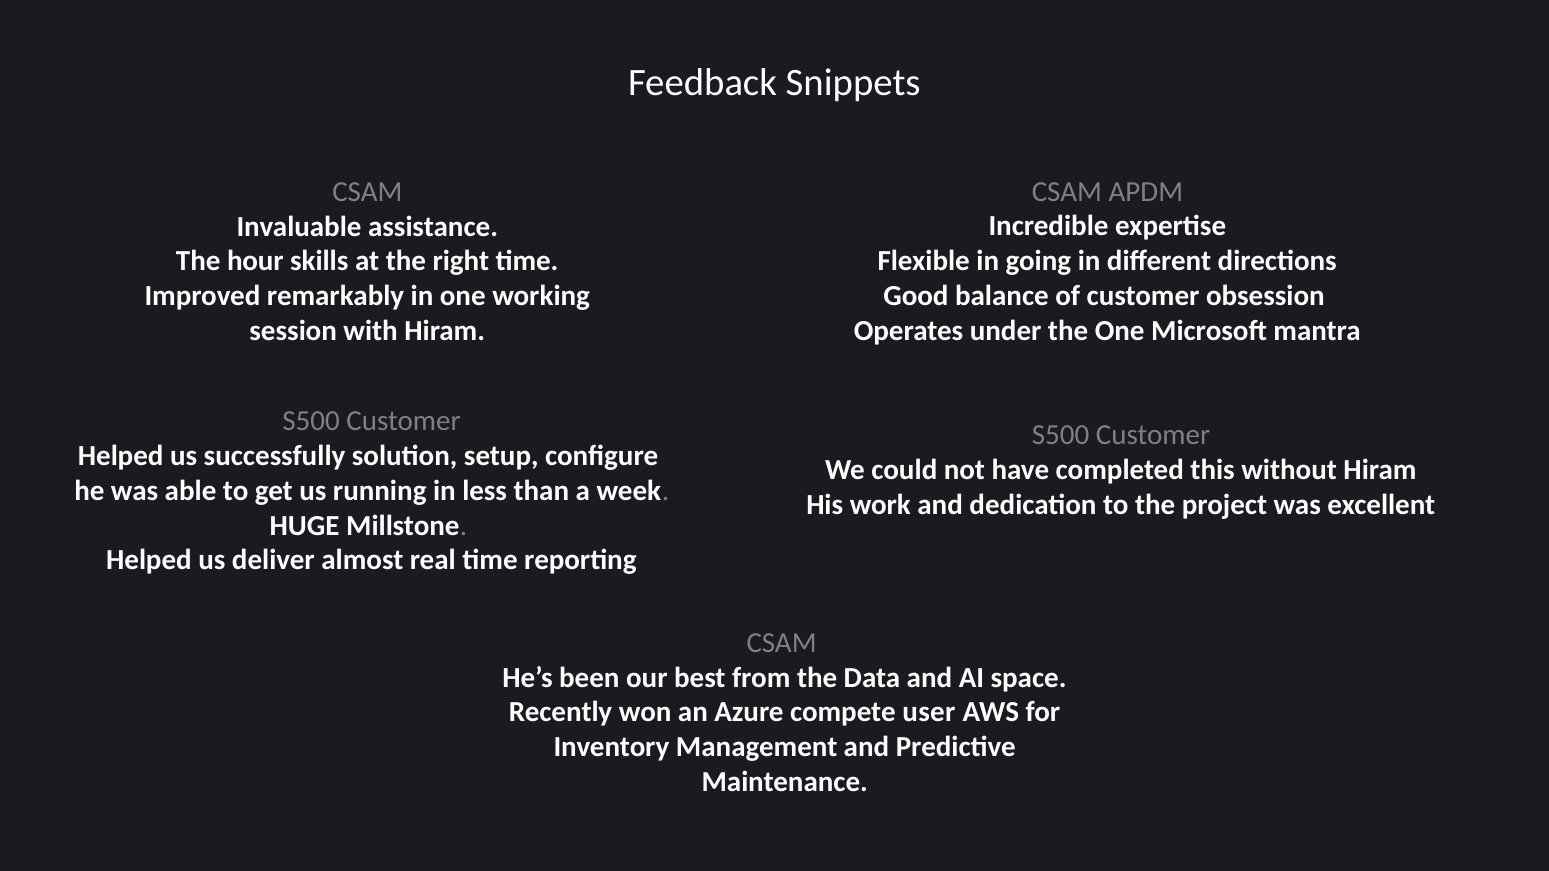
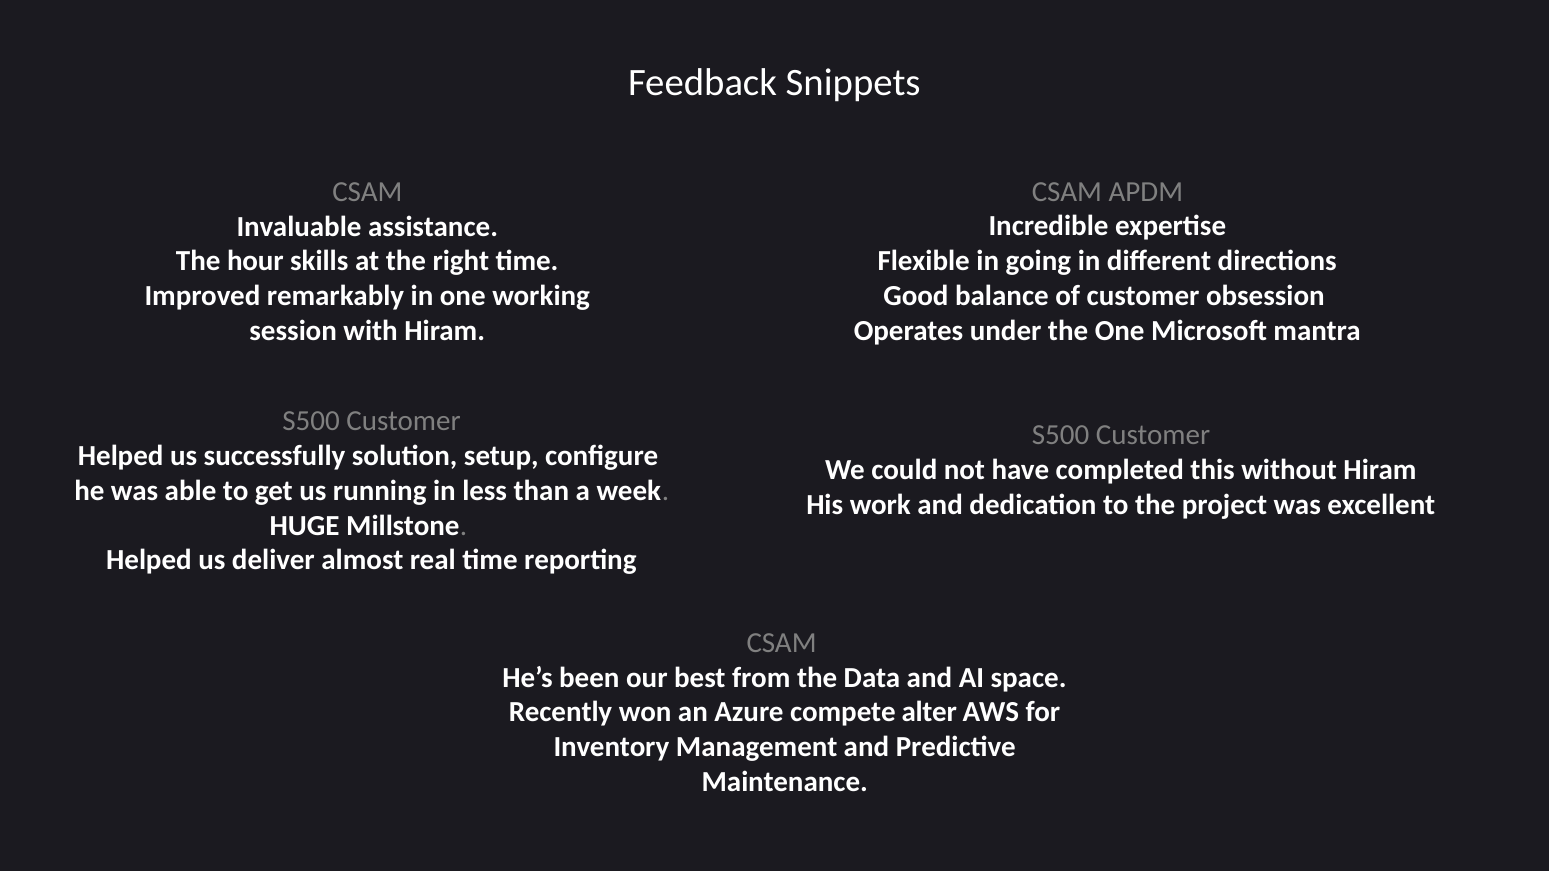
user: user -> alter
